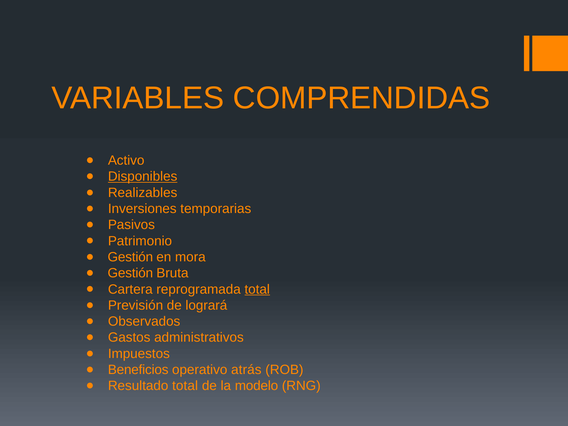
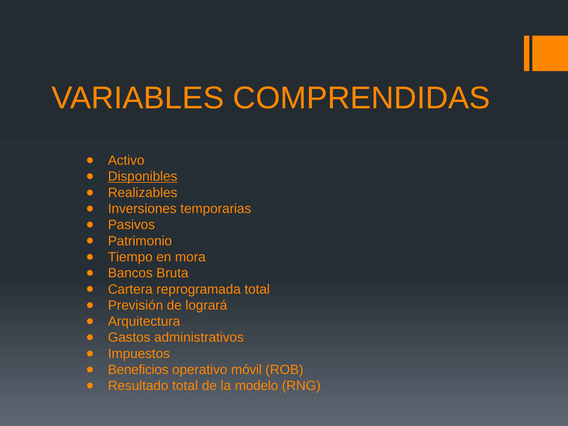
Gestión at (130, 257): Gestión -> Tiempo
Gestión at (130, 273): Gestión -> Bancos
total at (257, 289) underline: present -> none
Observados: Observados -> Arquitectura
atrás: atrás -> móvil
